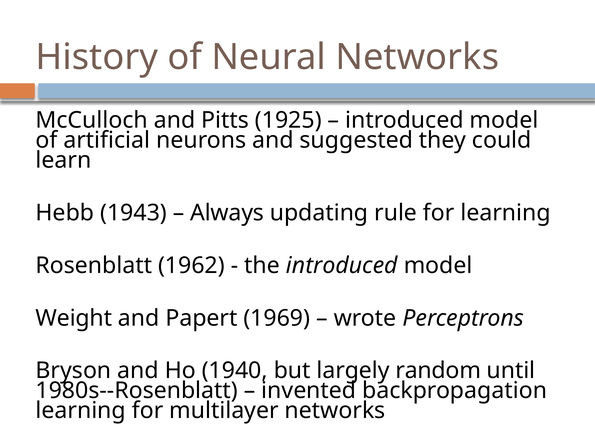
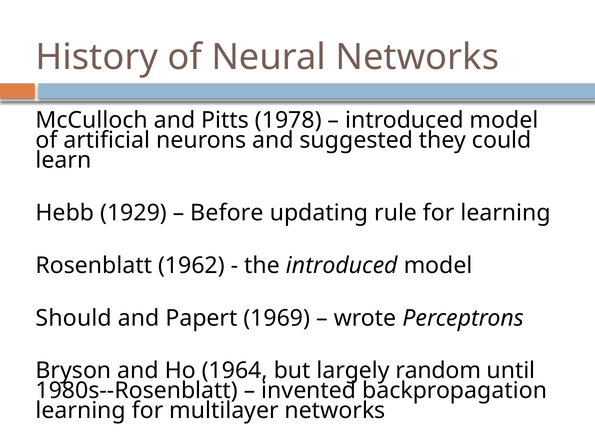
1925: 1925 -> 1978
1943: 1943 -> 1929
Always: Always -> Before
Weight: Weight -> Should
1940: 1940 -> 1964
